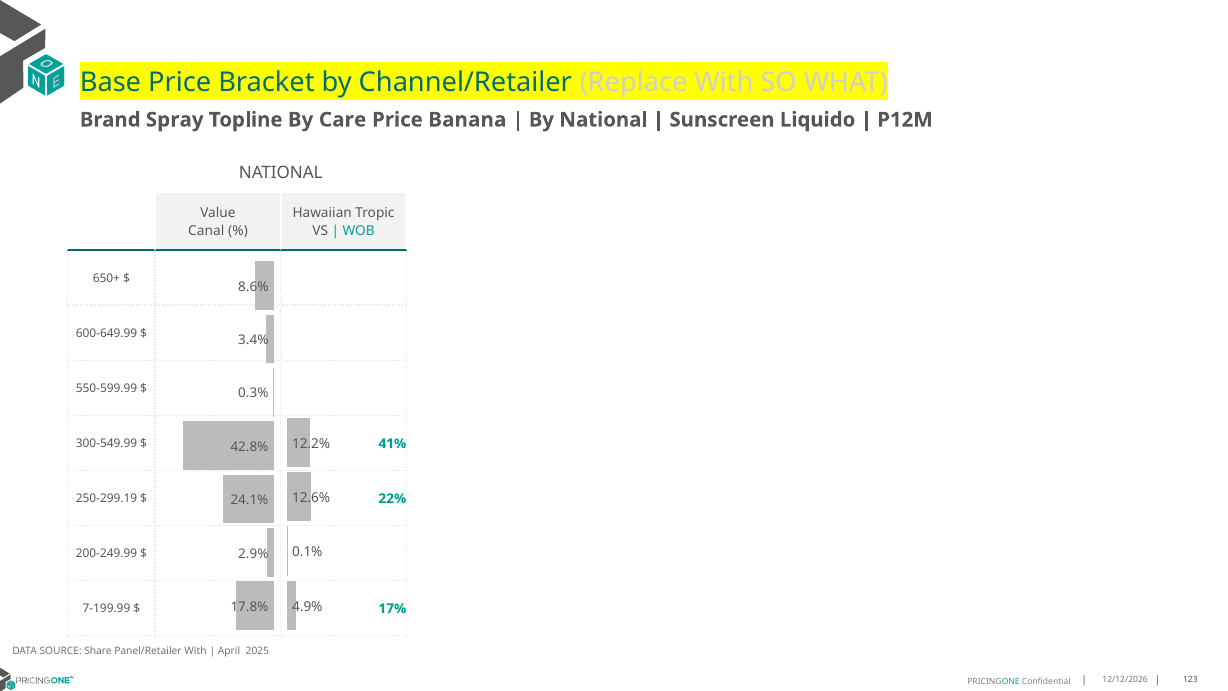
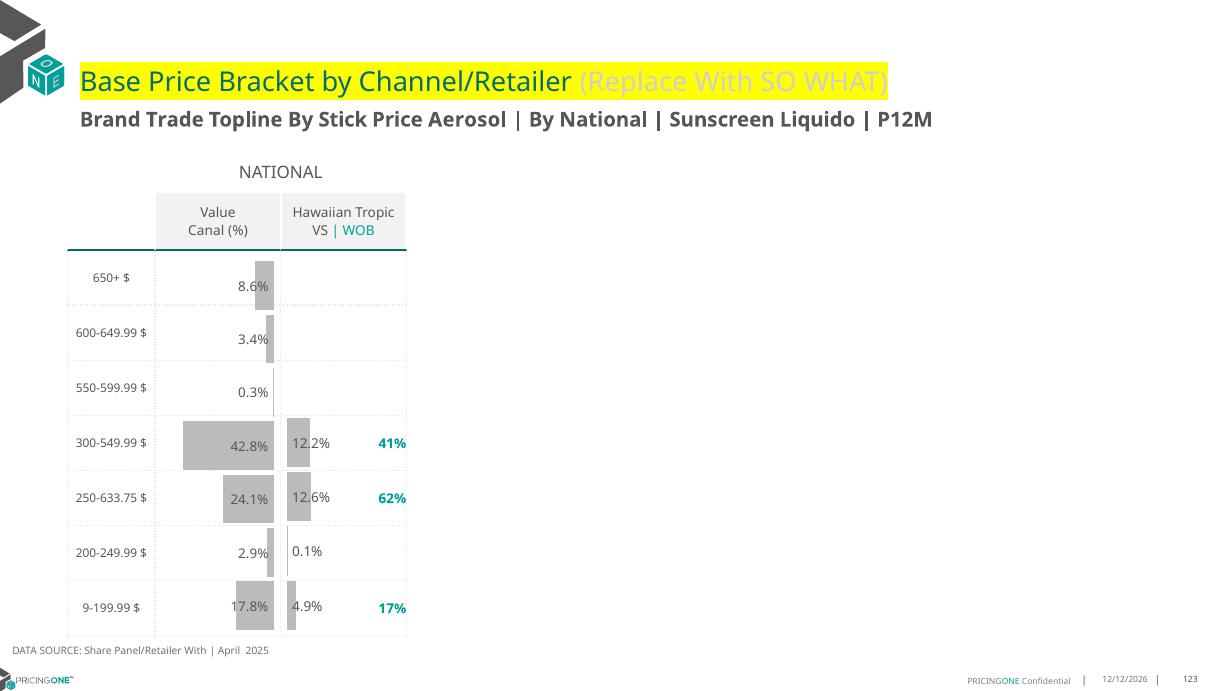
Spray: Spray -> Trade
Care: Care -> Stick
Banana: Banana -> Aerosol
250-299.19: 250-299.19 -> 250-633.75
22%: 22% -> 62%
7-199.99: 7-199.99 -> 9-199.99
